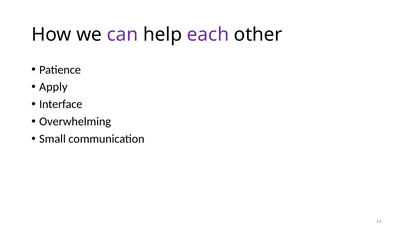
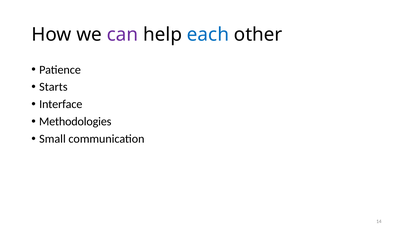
each colour: purple -> blue
Apply: Apply -> Starts
Overwhelming: Overwhelming -> Methodologies
